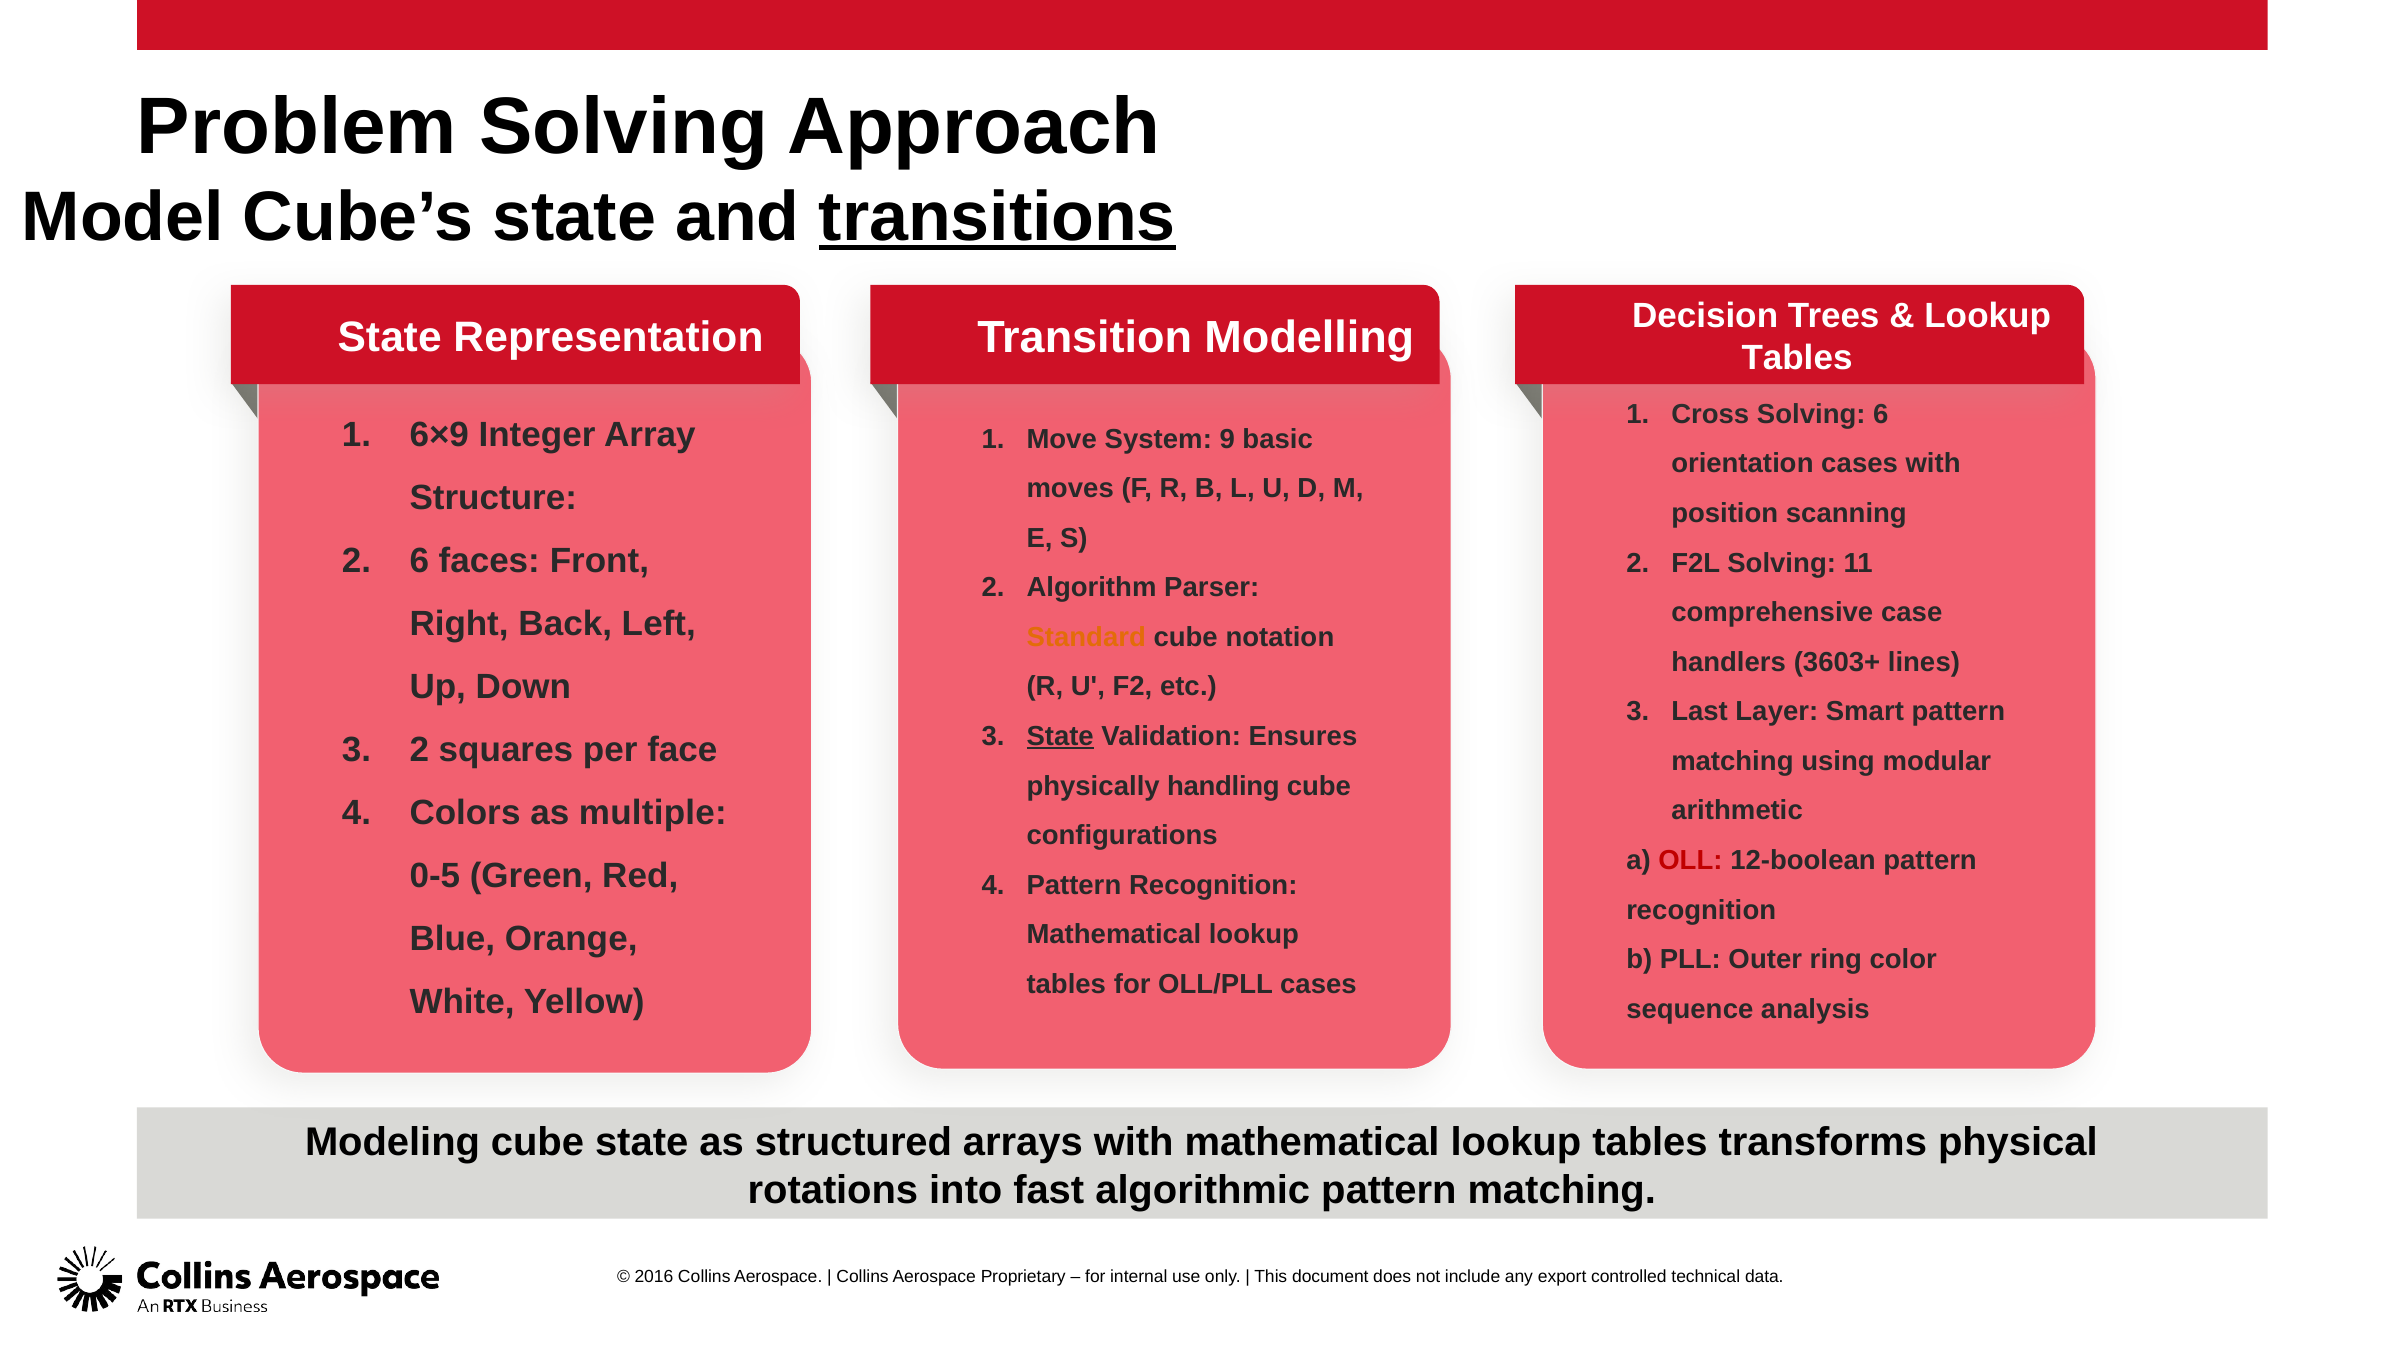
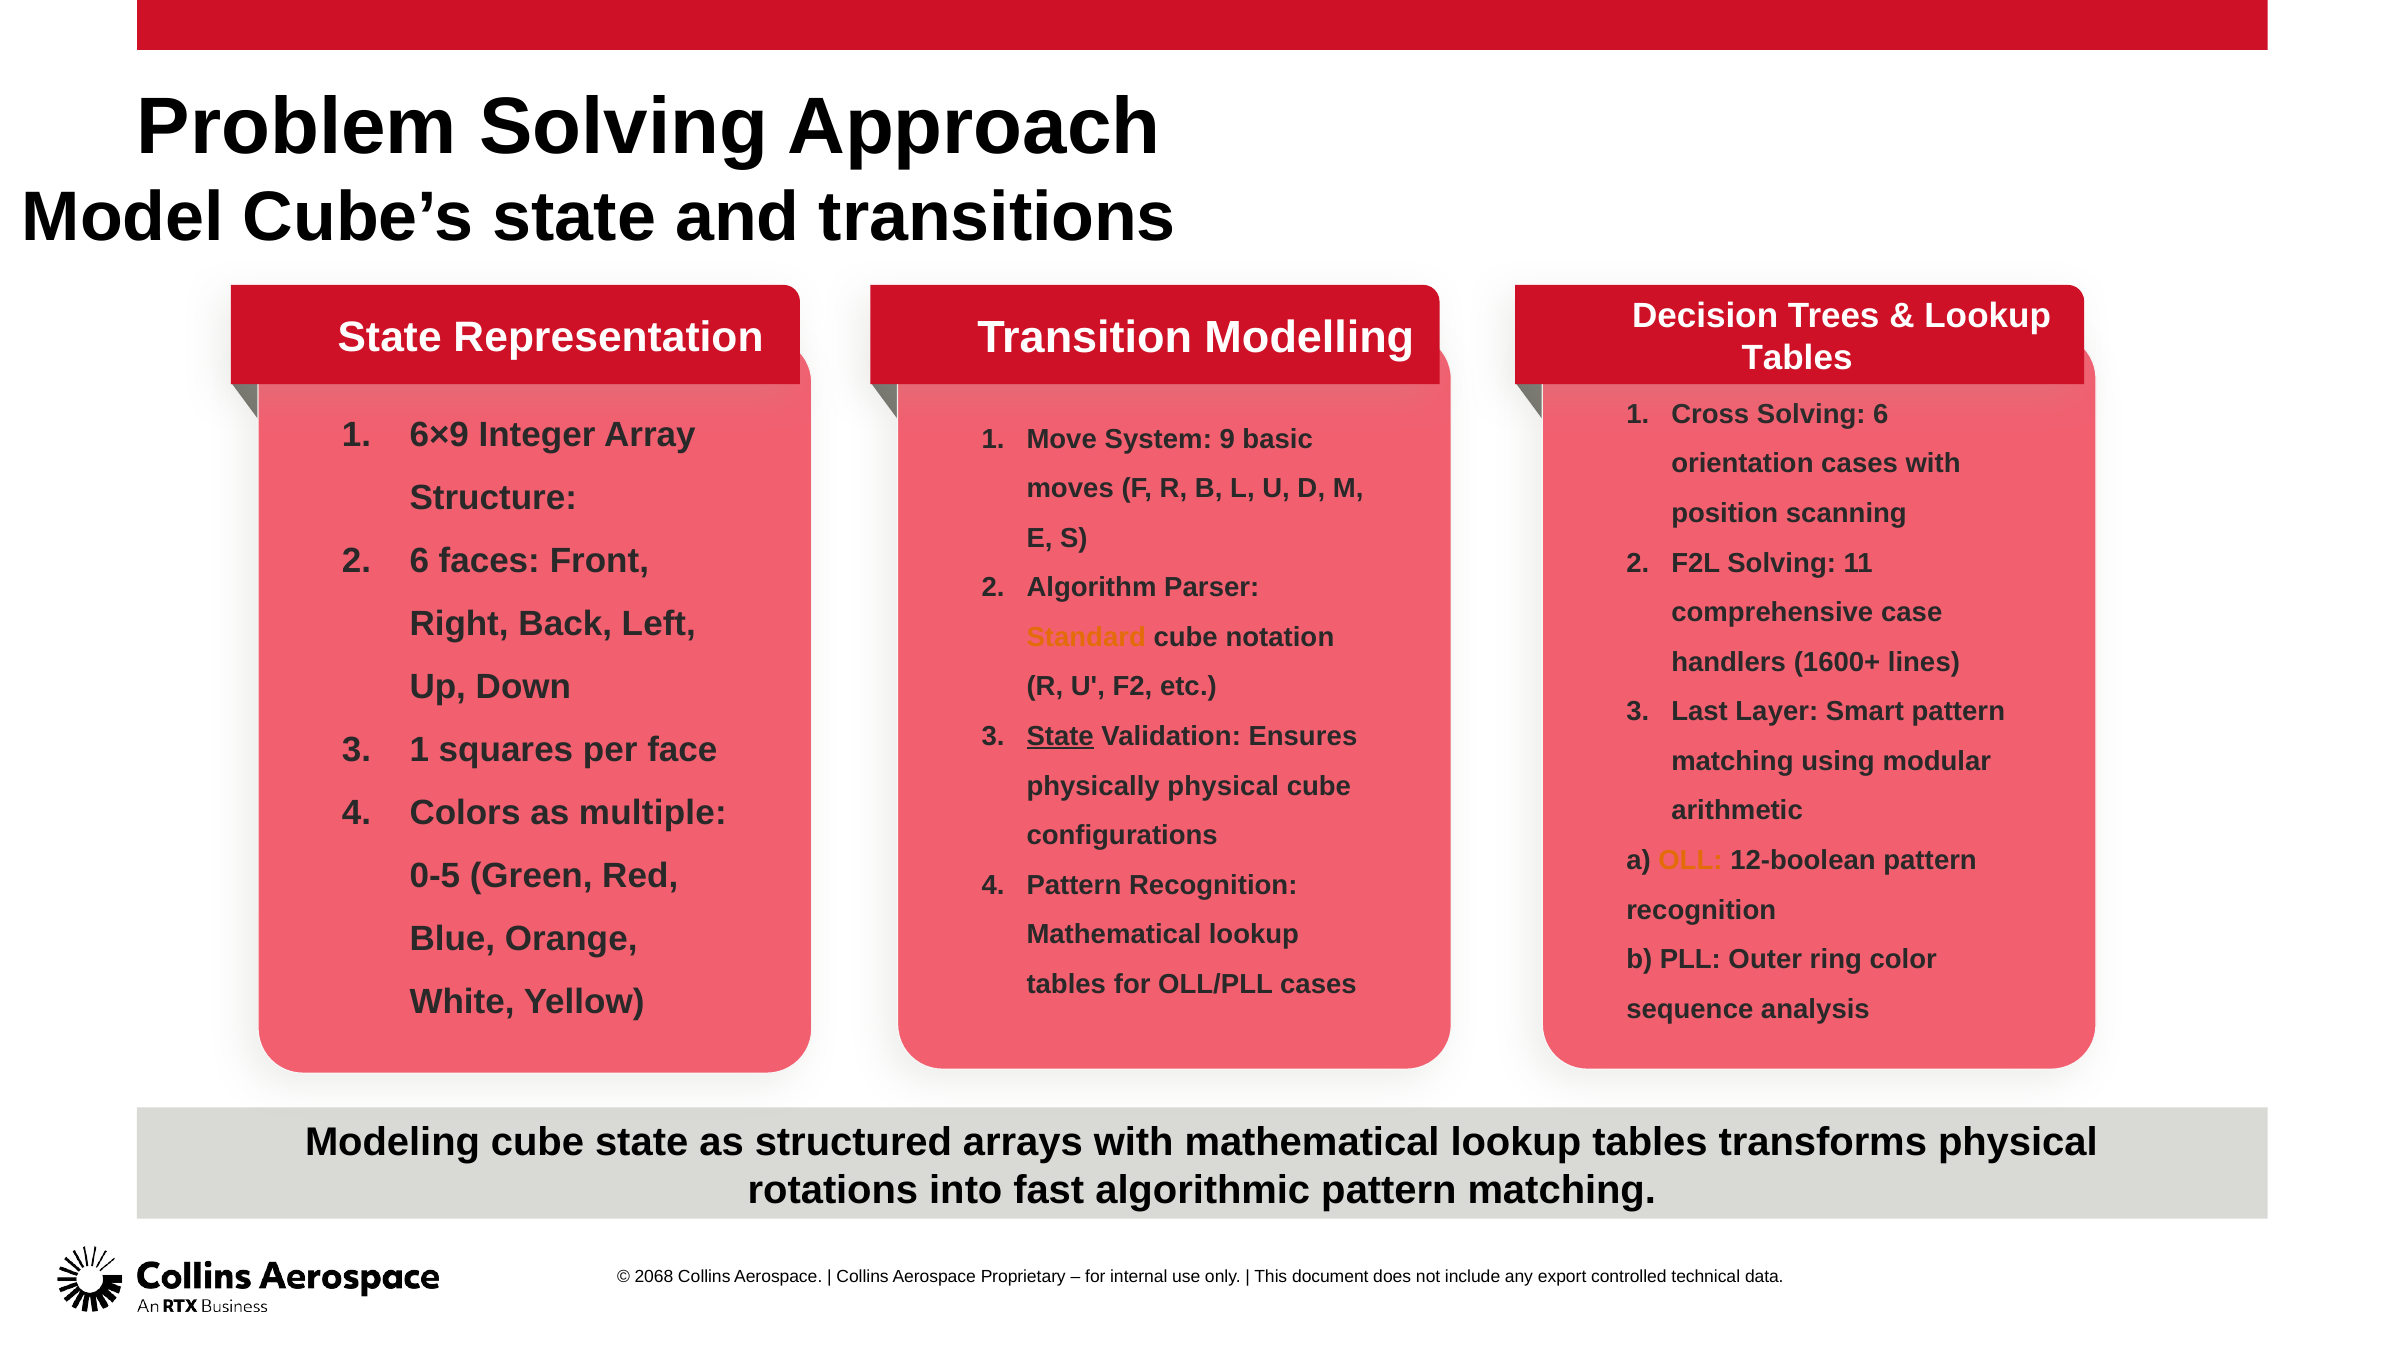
transitions underline: present -> none
3603+: 3603+ -> 1600+
2 at (419, 750): 2 -> 1
physically handling: handling -> physical
OLL colour: red -> orange
2016: 2016 -> 2068
